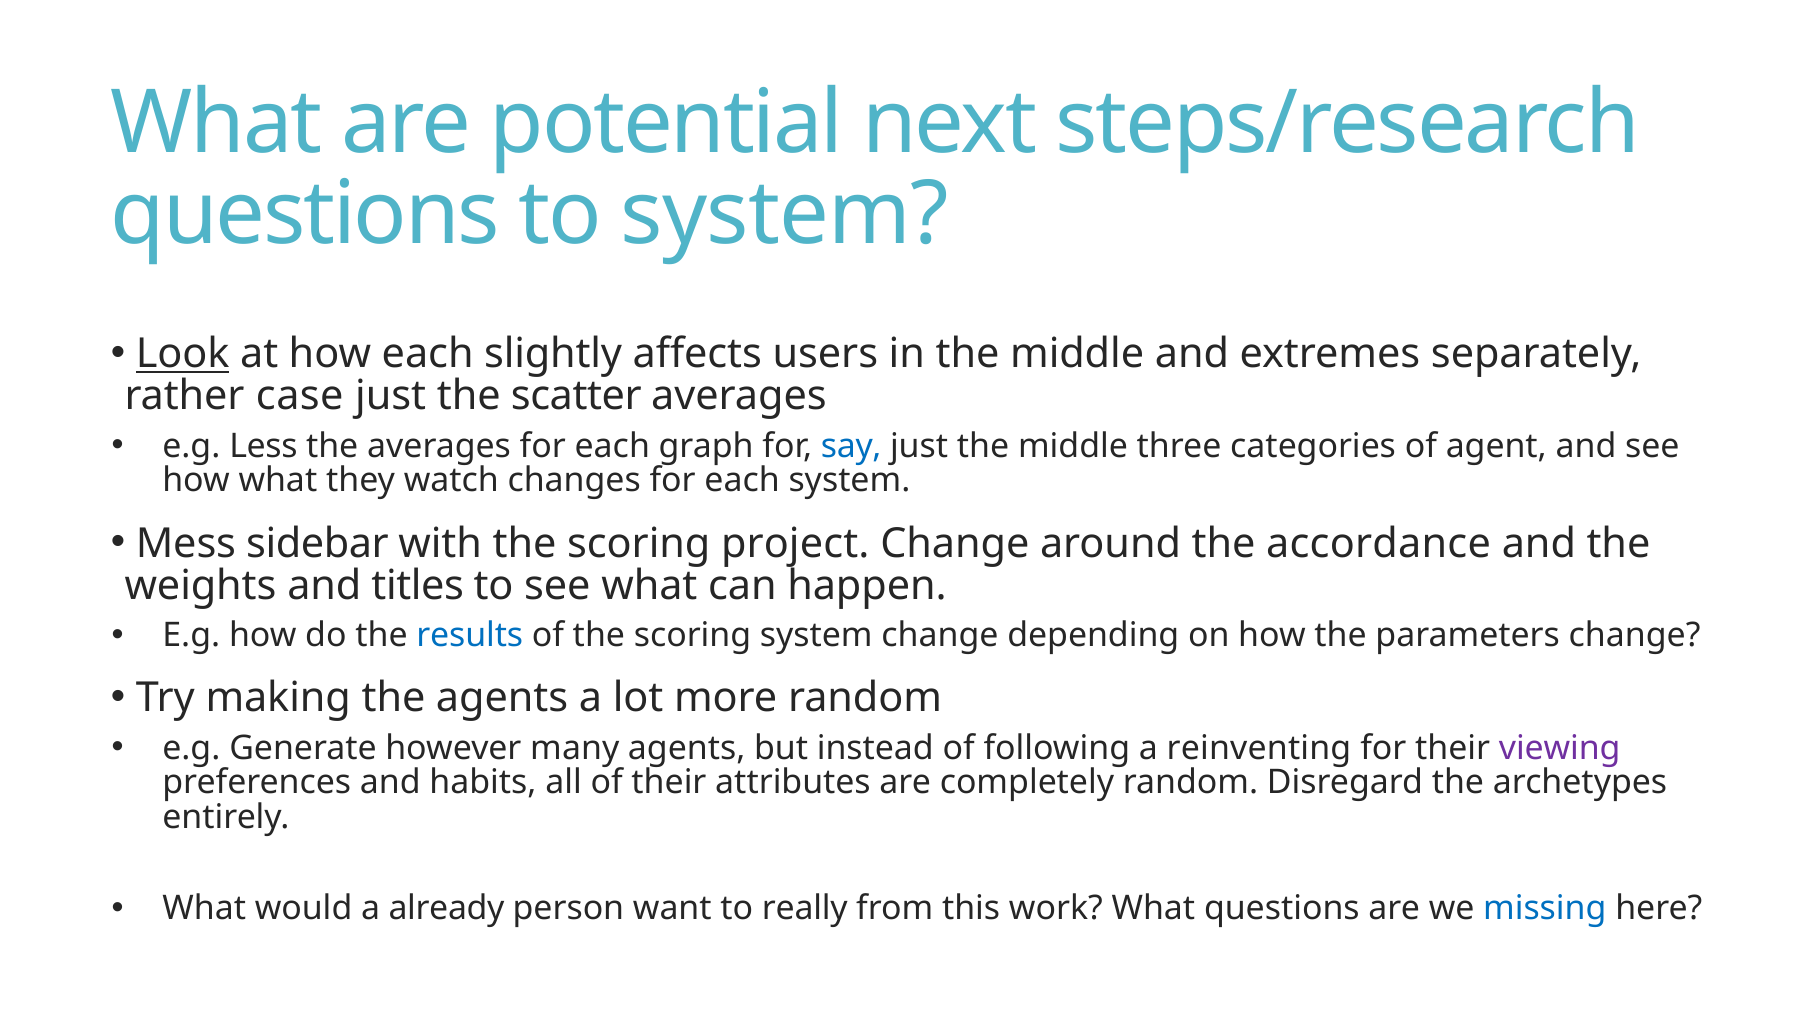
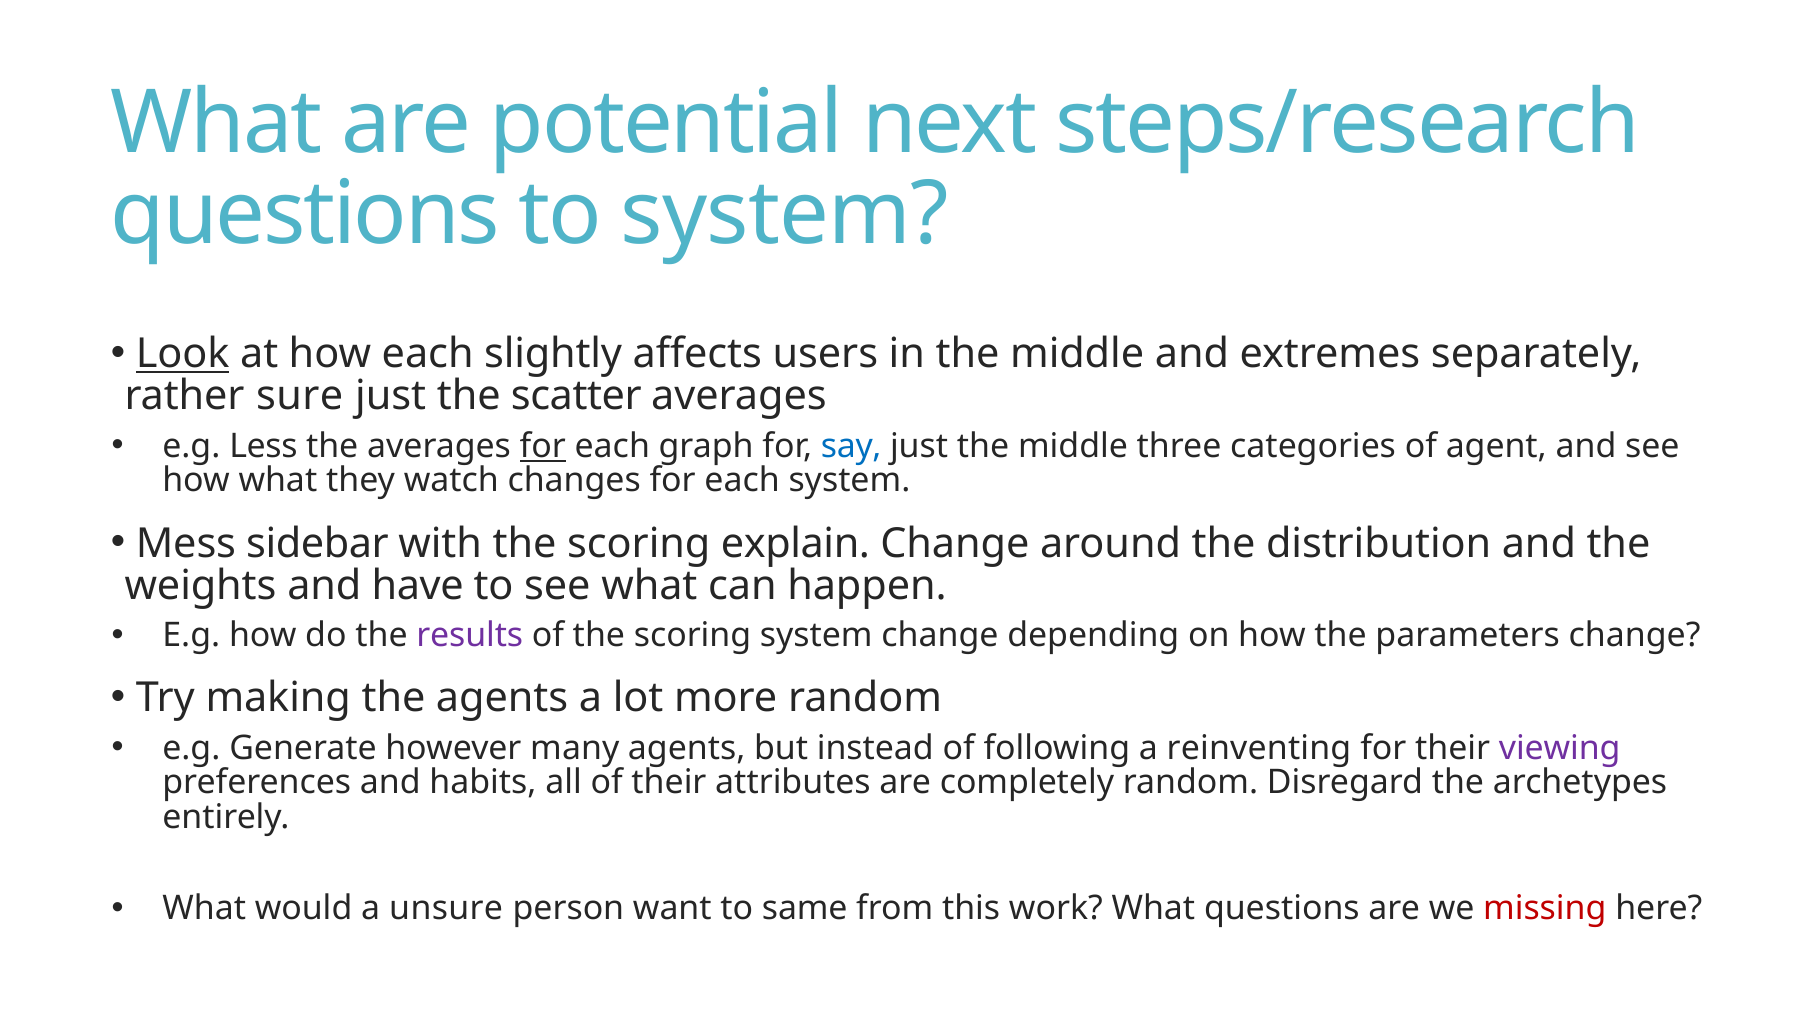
case: case -> sure
for at (543, 446) underline: none -> present
project: project -> explain
accordance: accordance -> distribution
titles: titles -> have
results colour: blue -> purple
already: already -> unsure
really: really -> same
missing colour: blue -> red
